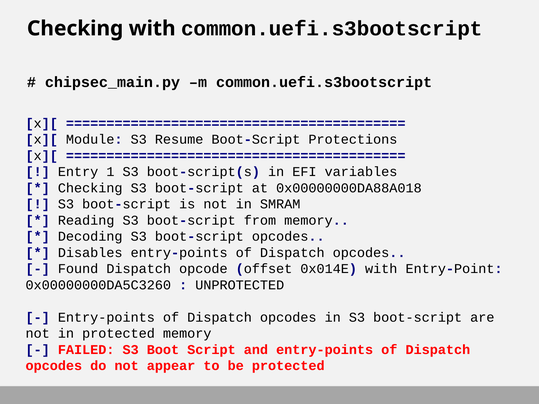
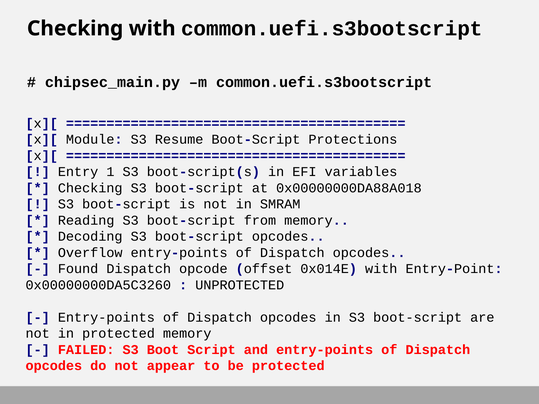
Disables: Disables -> Overflow
